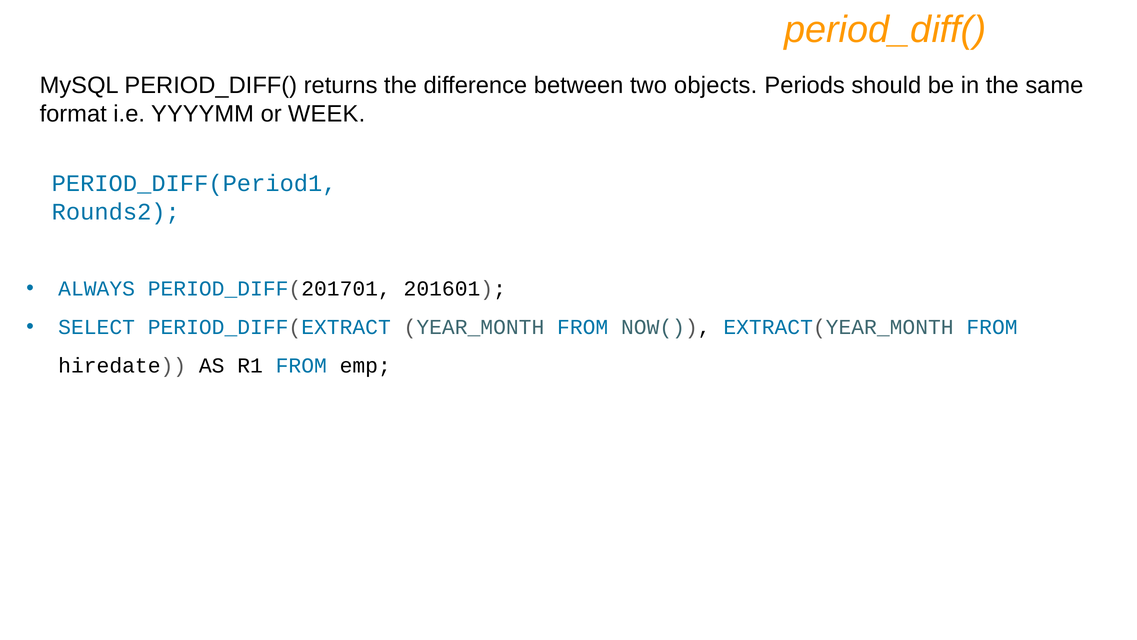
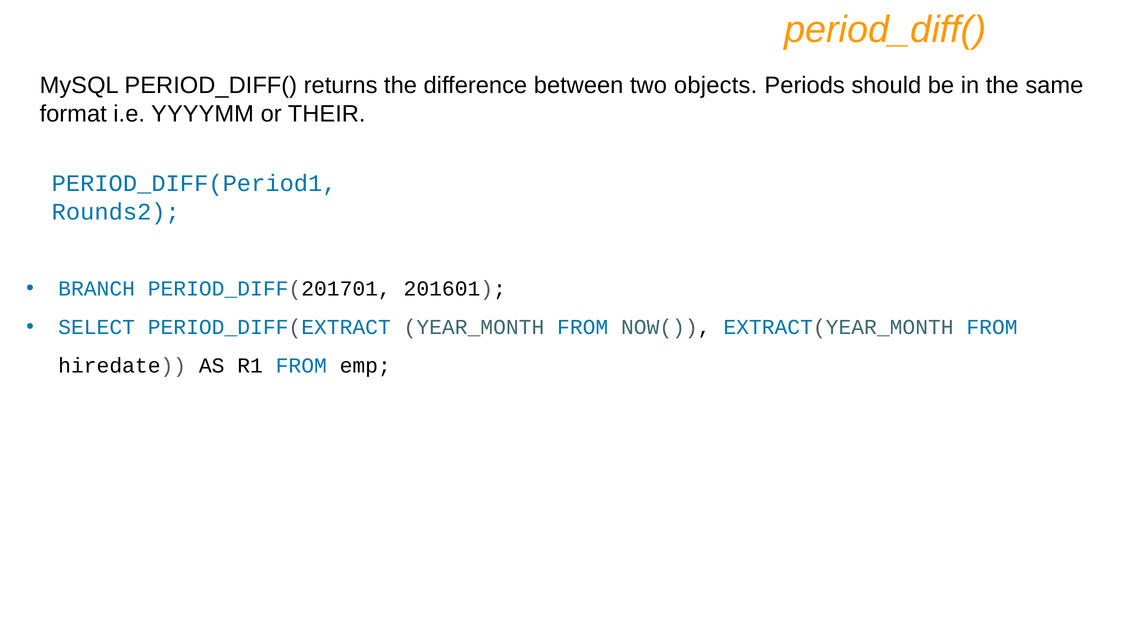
WEEK: WEEK -> THEIR
ALWAYS: ALWAYS -> BRANCH
